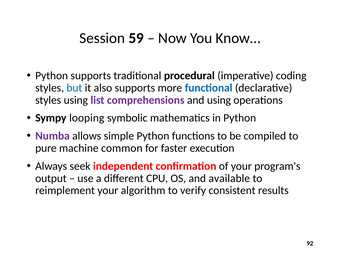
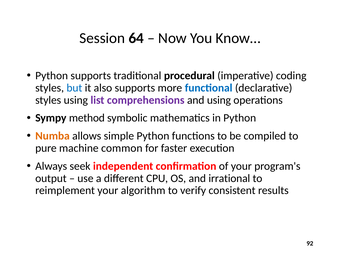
59: 59 -> 64
looping: looping -> method
Numba colour: purple -> orange
available: available -> irrational
